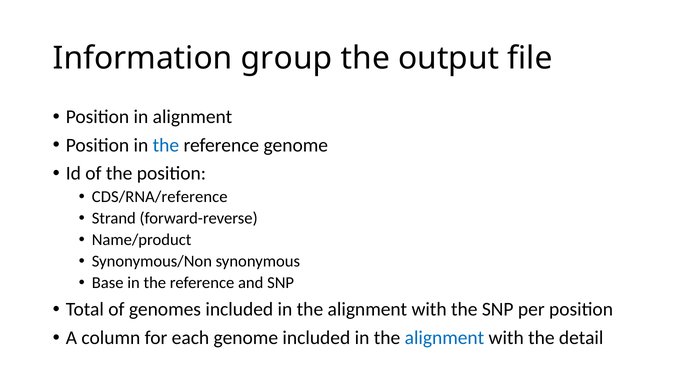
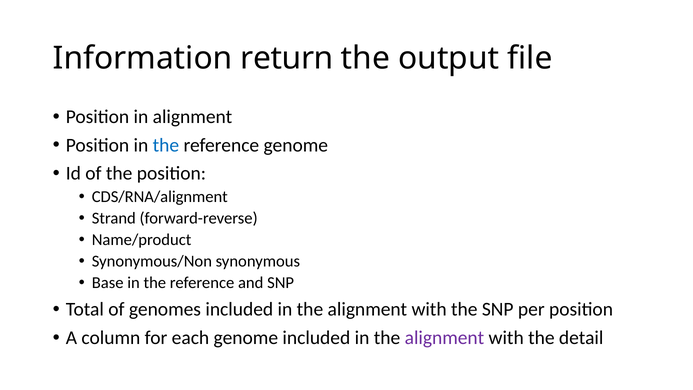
group: group -> return
CDS/RNA/reference: CDS/RNA/reference -> CDS/RNA/alignment
alignment at (444, 338) colour: blue -> purple
